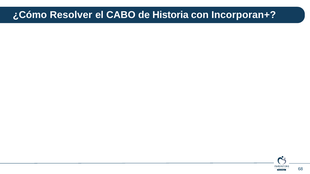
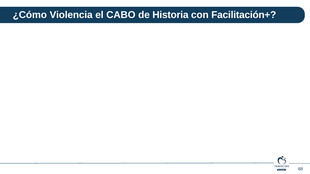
Resolver: Resolver -> Violencia
Incorporan+: Incorporan+ -> Facilitación+
